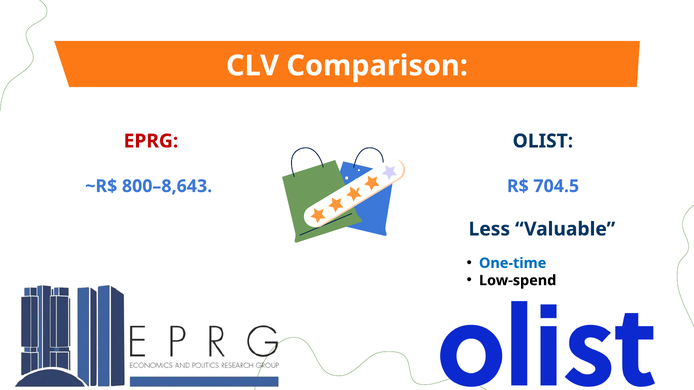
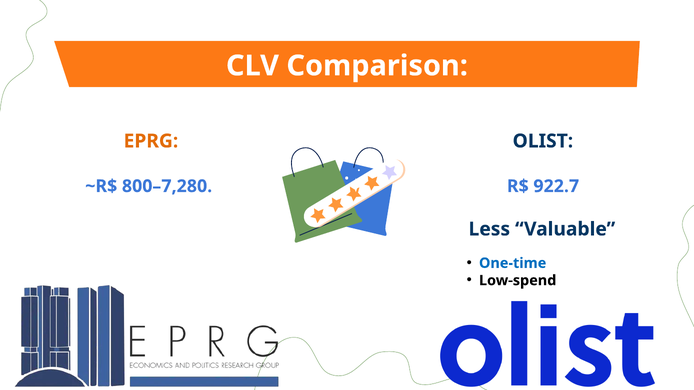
EPRG colour: red -> orange
800–8,643: 800–8,643 -> 800–7,280
704.5: 704.5 -> 922.7
